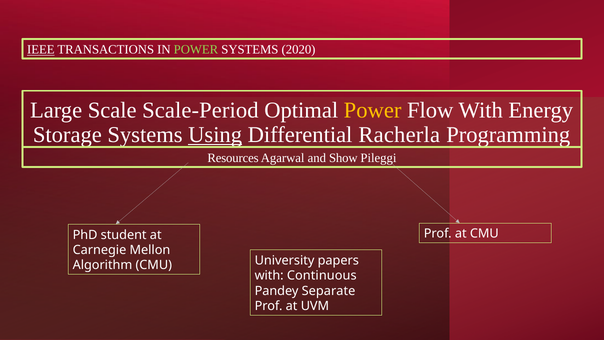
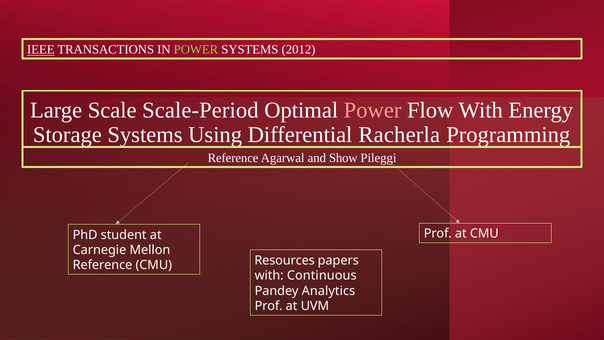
2020: 2020 -> 2012
Power at (373, 110) colour: yellow -> pink
Using underline: present -> none
Resources at (233, 158): Resources -> Reference
University: University -> Resources
Algorithm at (102, 265): Algorithm -> Reference
Separate: Separate -> Analytics
